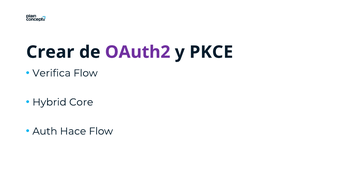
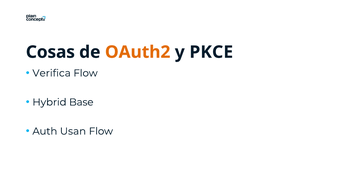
Crear: Crear -> Cosas
OAuth2 colour: purple -> orange
Core: Core -> Base
Hace: Hace -> Usan
